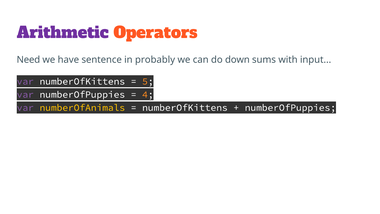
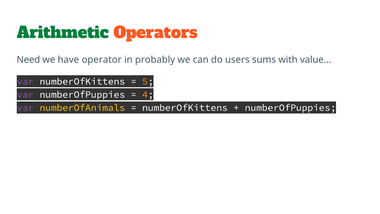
Arithmetic colour: purple -> green
sentence: sentence -> operator
down: down -> users
input: input -> value
